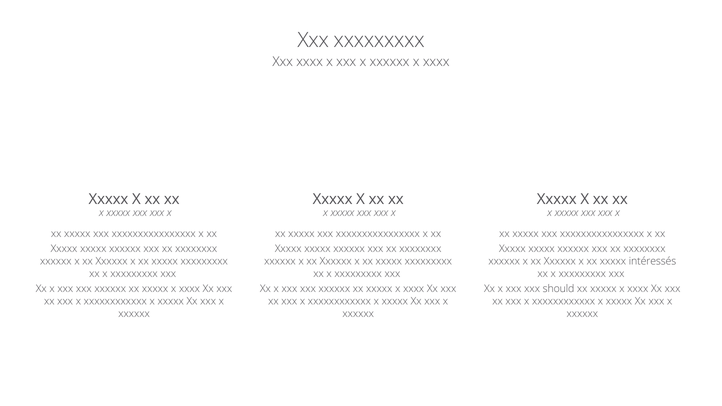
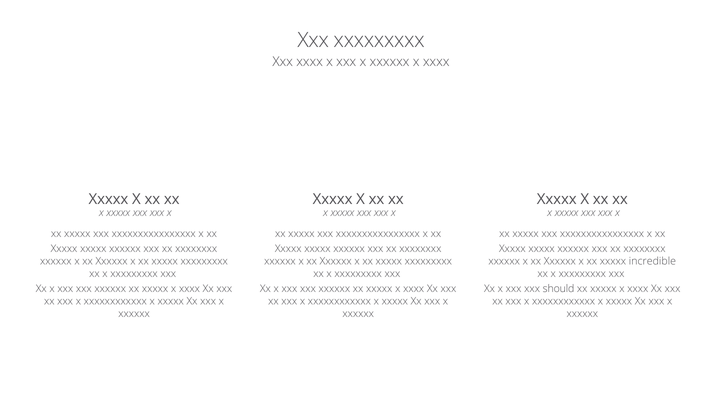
intéressés: intéressés -> incredible
